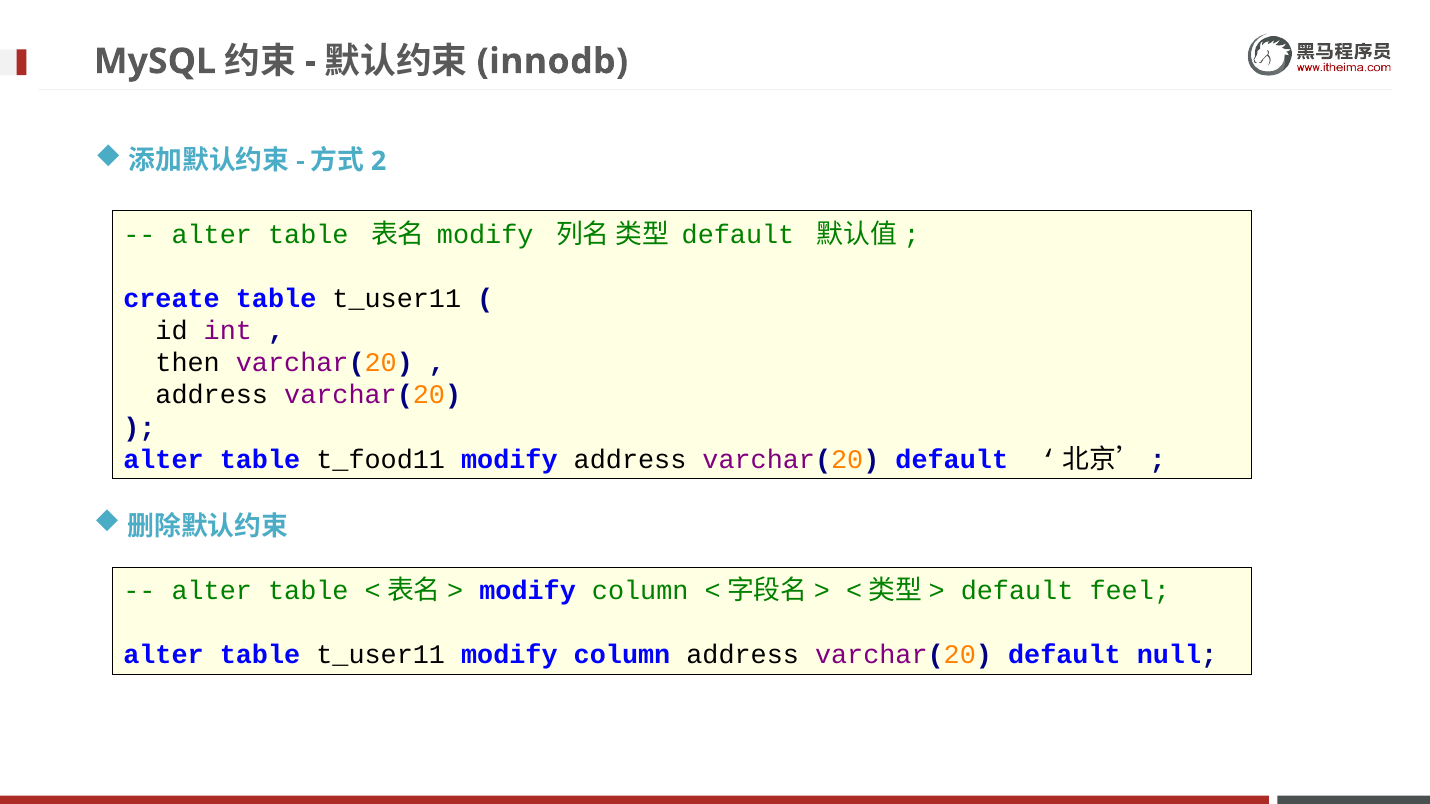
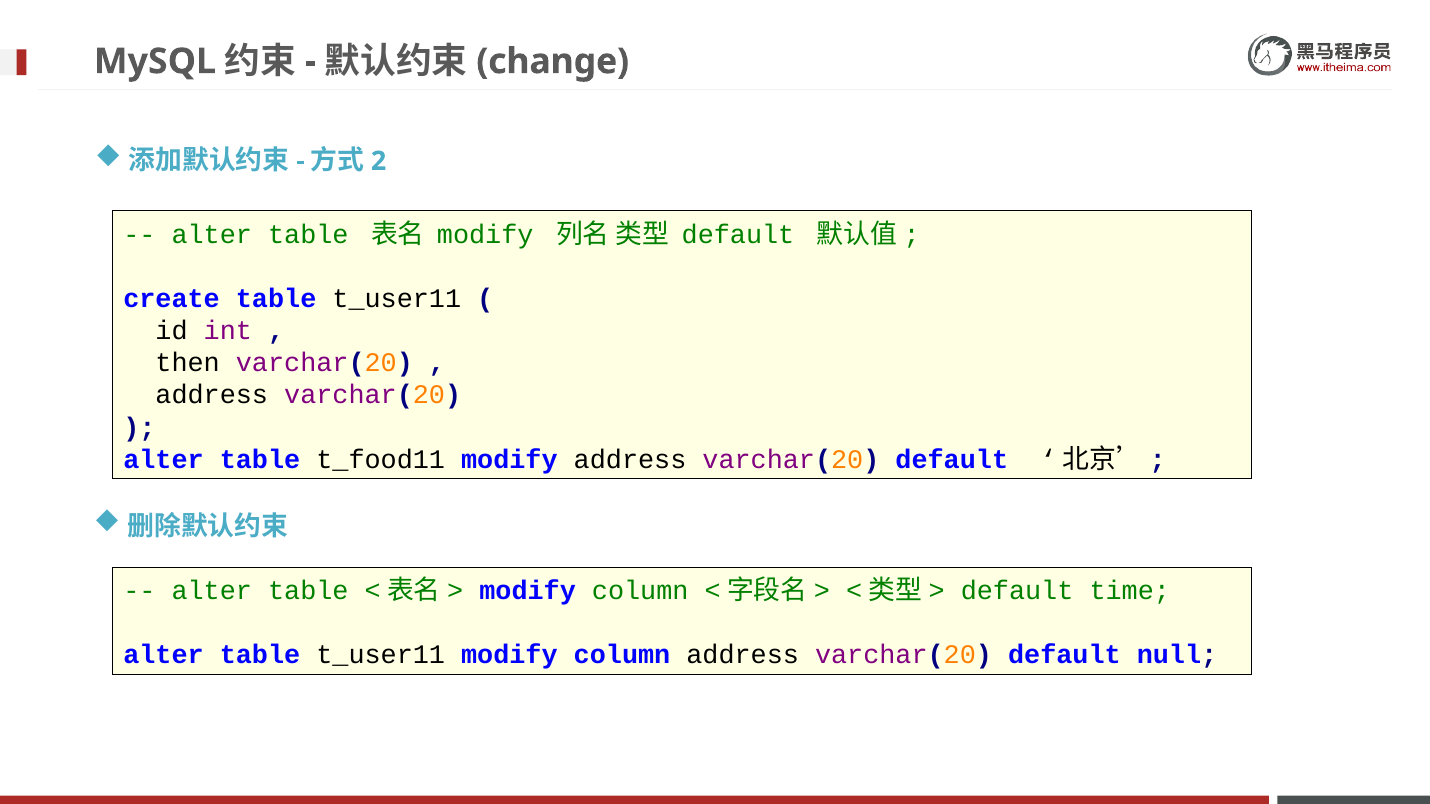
innodb: innodb -> change
feel: feel -> time
